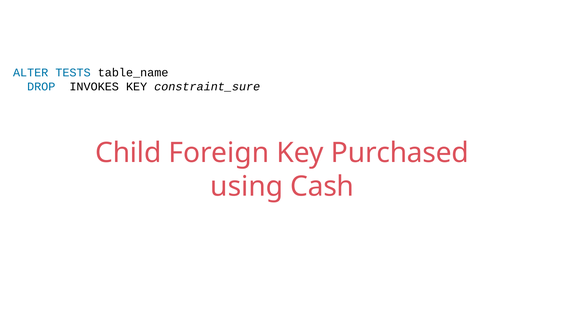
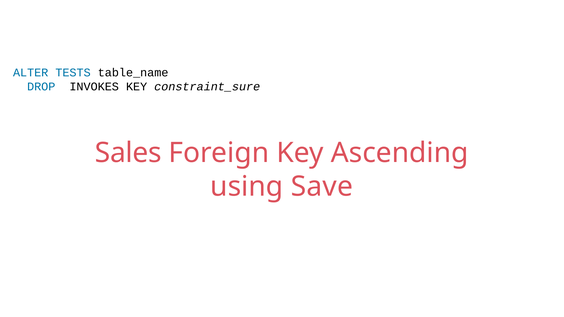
Child: Child -> Sales
Purchased: Purchased -> Ascending
Cash: Cash -> Save
